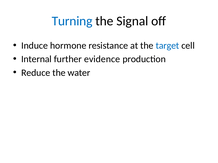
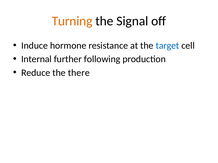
Turning colour: blue -> orange
evidence: evidence -> following
water: water -> there
